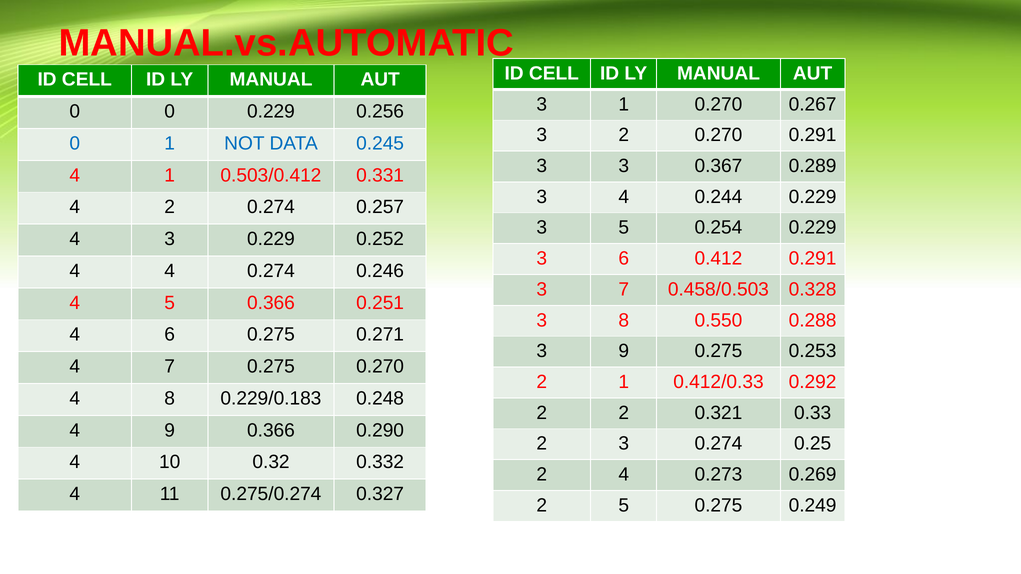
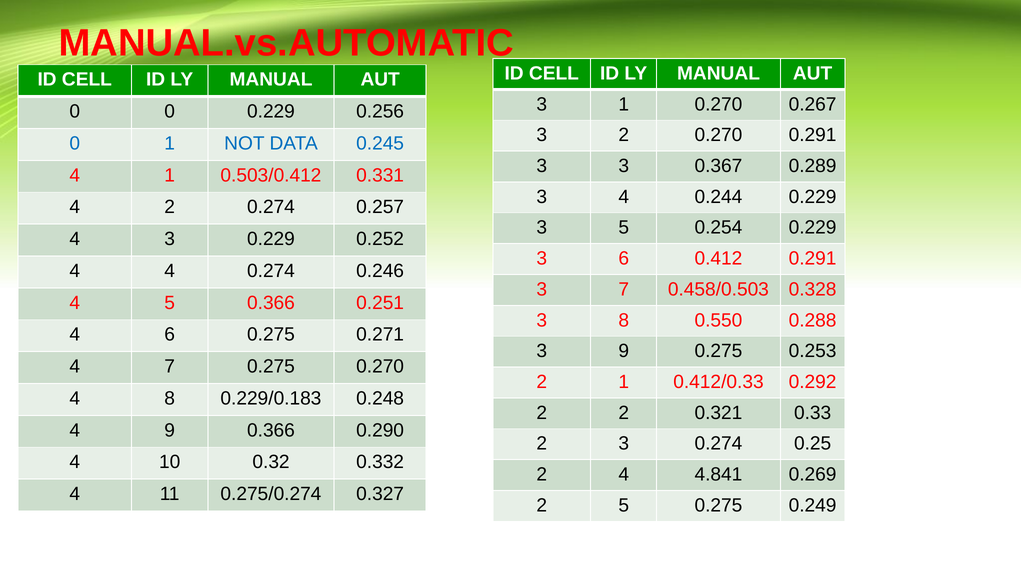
0.273: 0.273 -> 4.841
